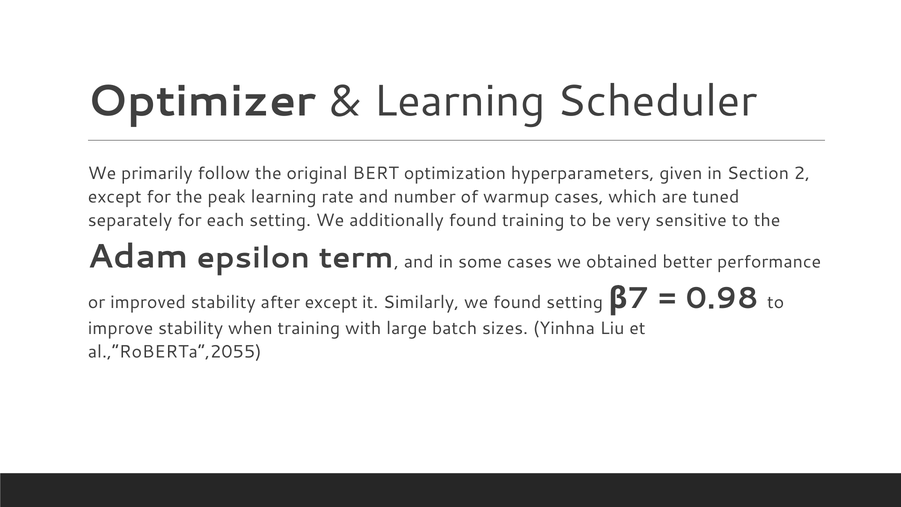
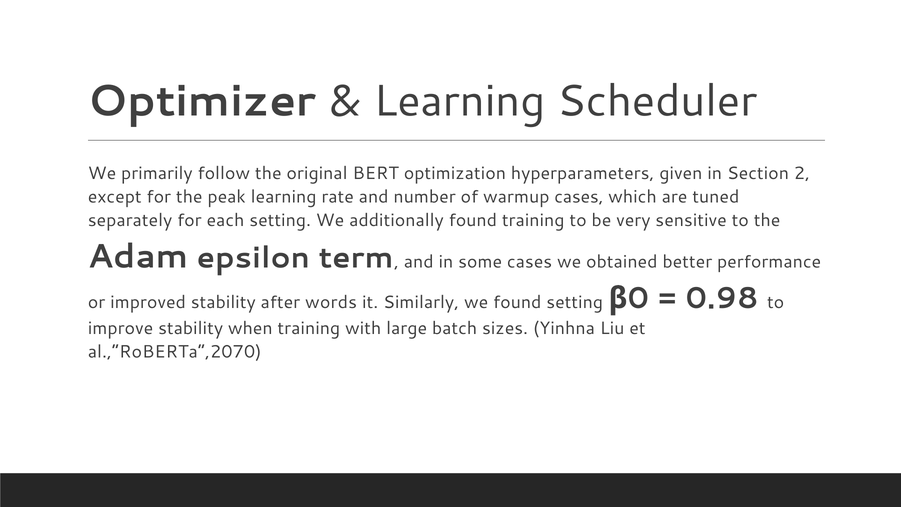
after except: except -> words
7: 7 -> 0
al.,”RoBERTa”,2055: al.,”RoBERTa”,2055 -> al.,”RoBERTa”,2070
